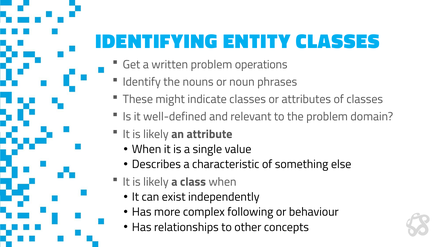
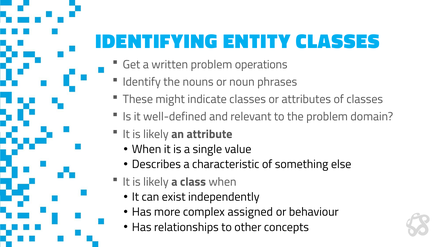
following: following -> assigned
